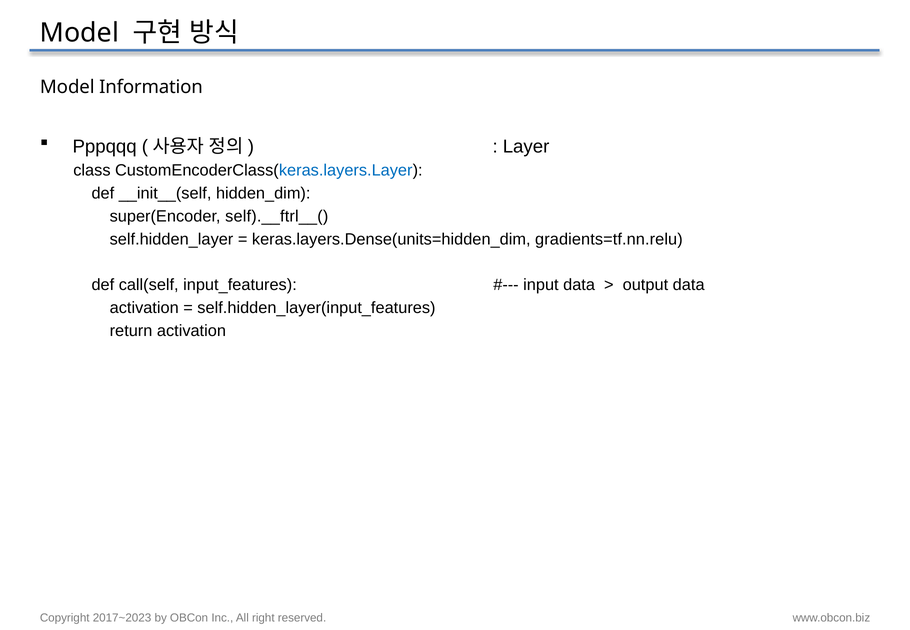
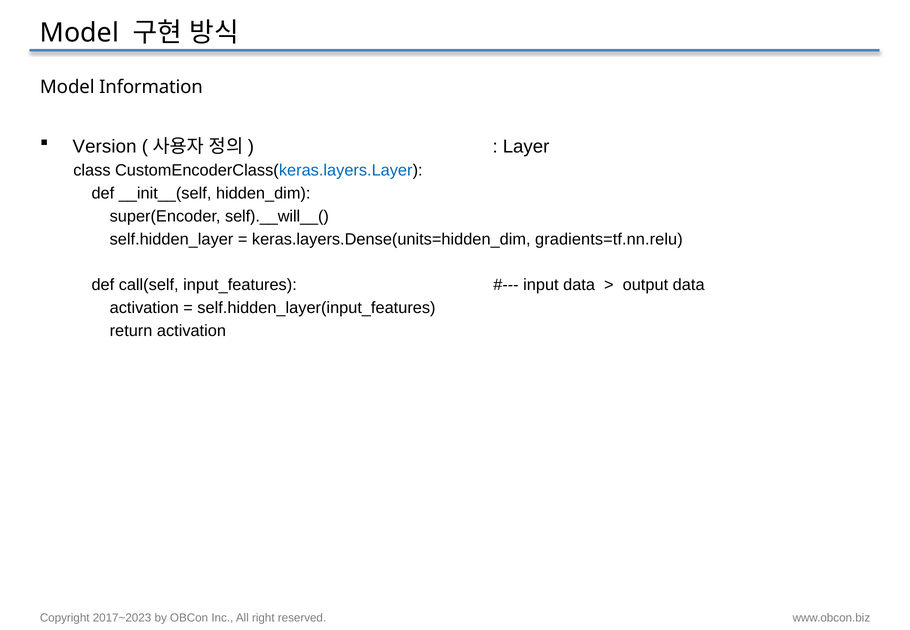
Pppqqq: Pppqqq -> Version
self).__ftrl__(: self).__ftrl__( -> self).__will__(
